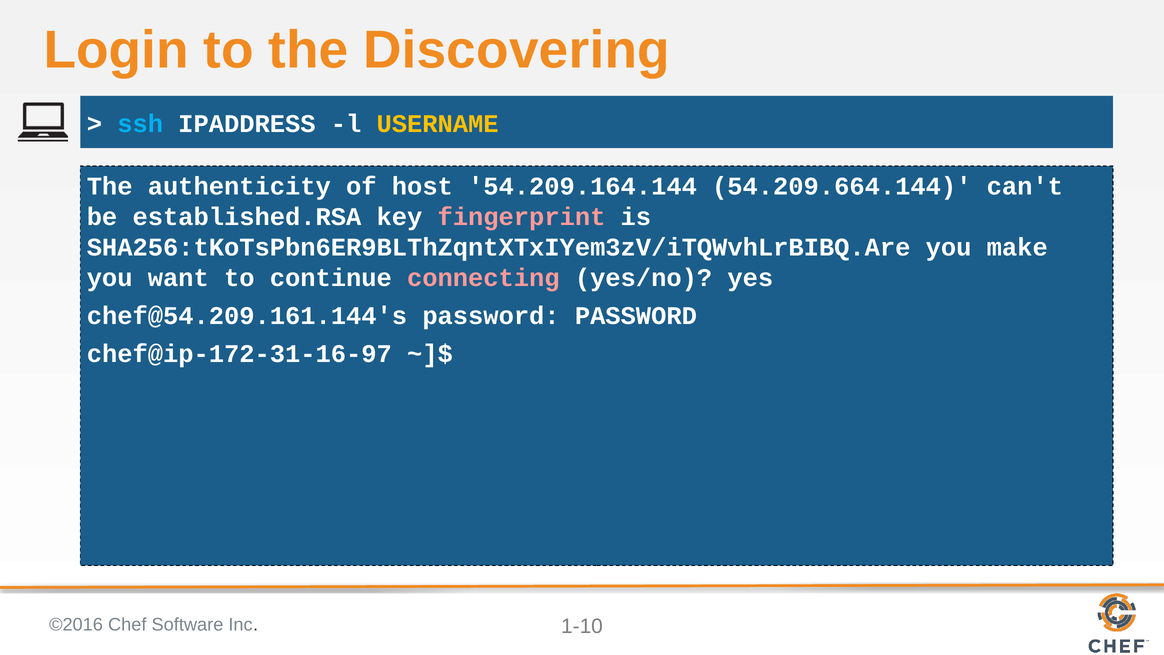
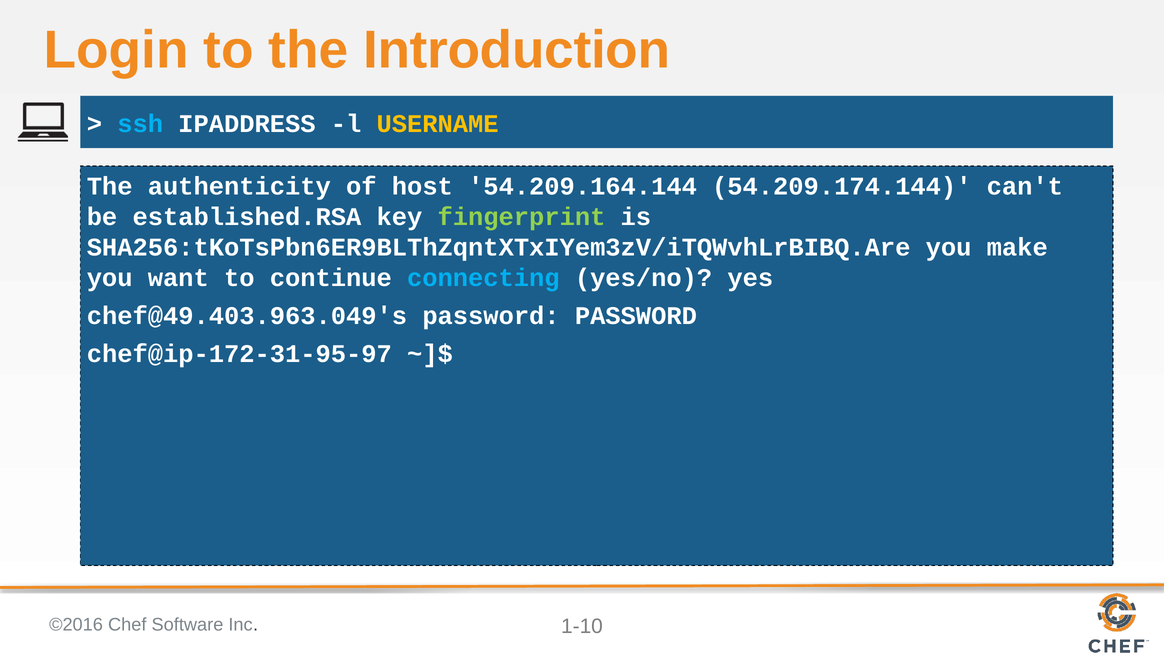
Discovering: Discovering -> Introduction
54.209.664.144: 54.209.664.144 -> 54.209.174.144
fingerprint colour: pink -> light green
connecting colour: pink -> light blue
chef@54.209.161.144's: chef@54.209.161.144's -> chef@49.403.963.049's
chef@ip-172-31-16-97: chef@ip-172-31-16-97 -> chef@ip-172-31-95-97
